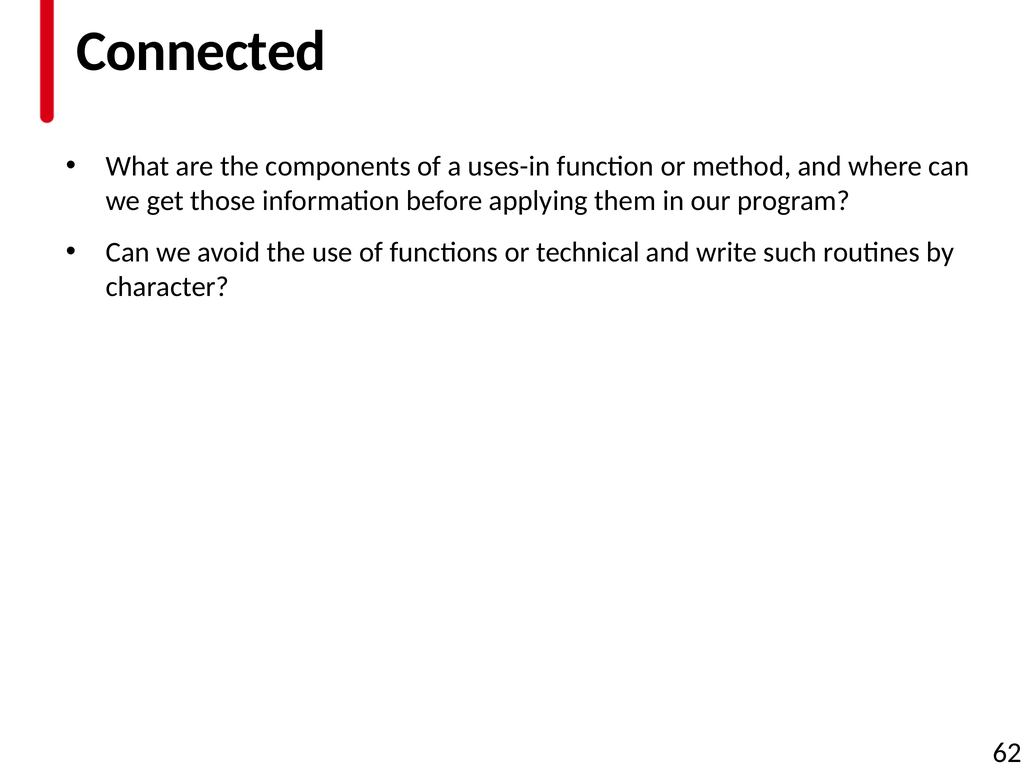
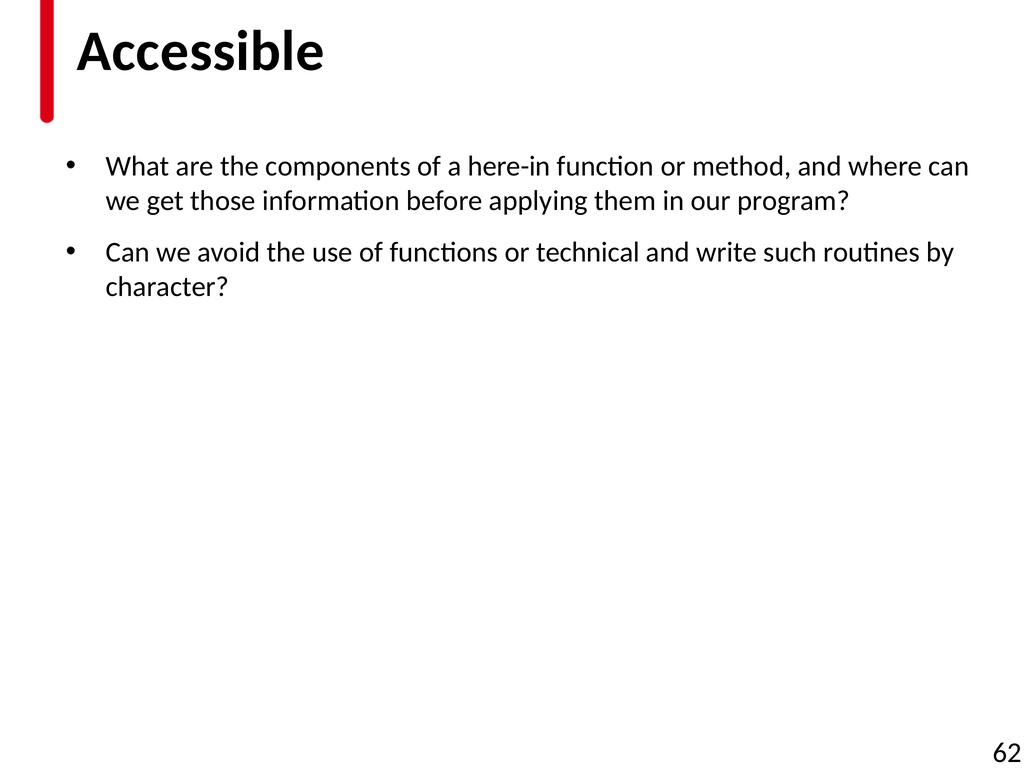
Connected: Connected -> Accessible
uses-in: uses-in -> here-in
